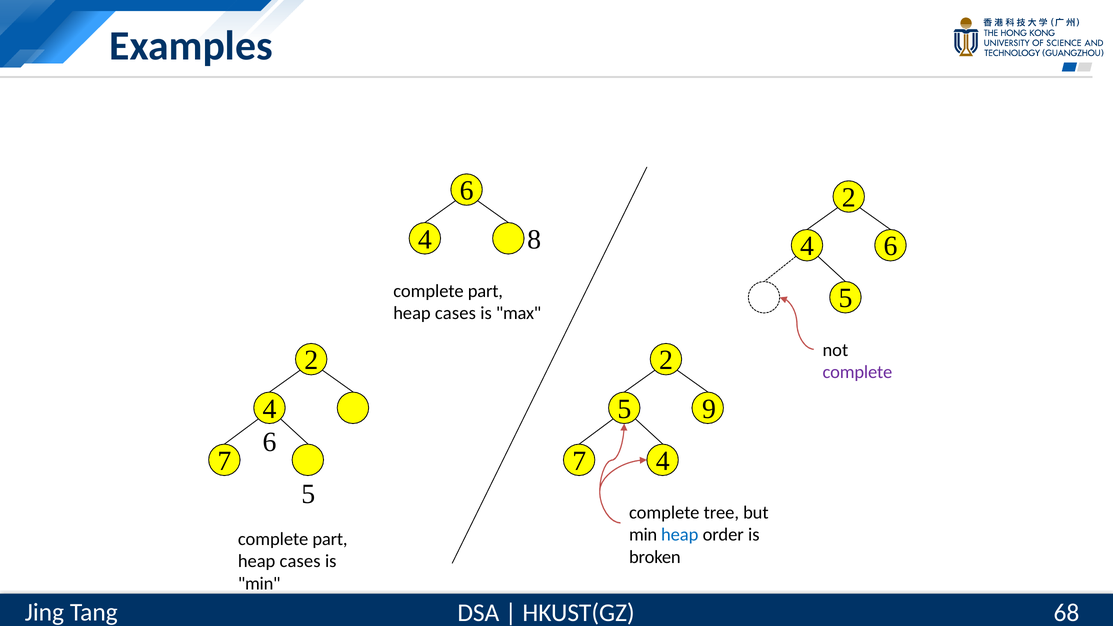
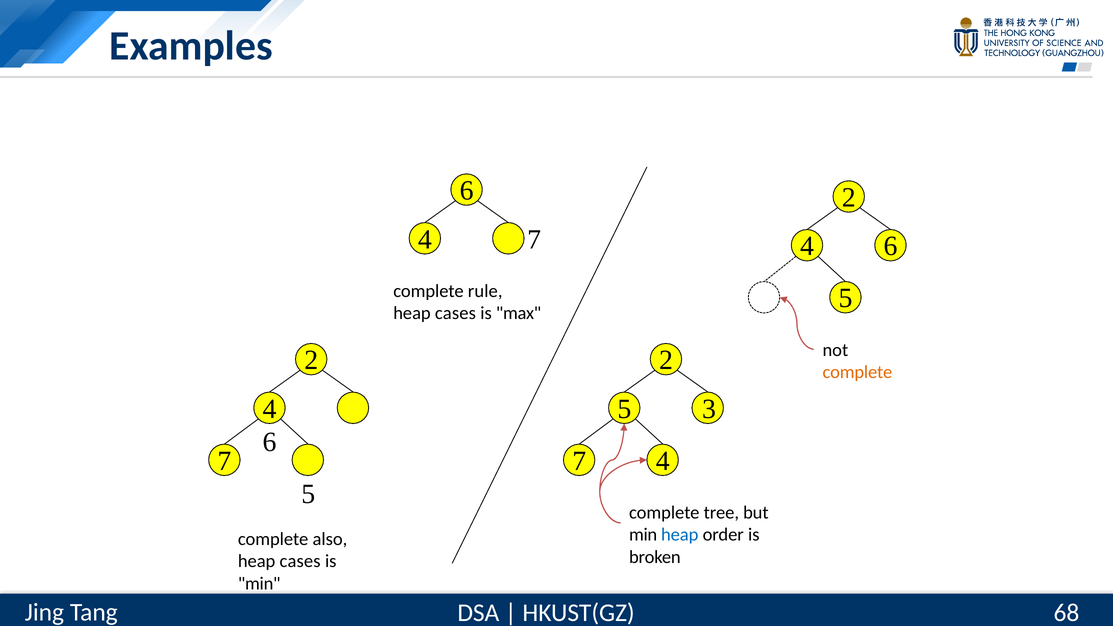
4 8: 8 -> 7
part at (485, 291): part -> rule
complete at (857, 372) colour: purple -> orange
9: 9 -> 3
part at (330, 539): part -> also
